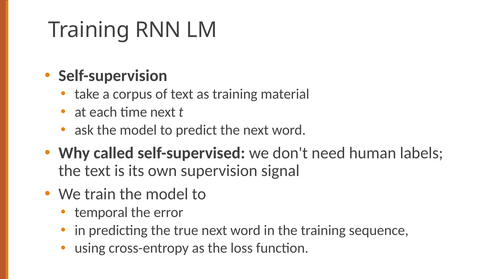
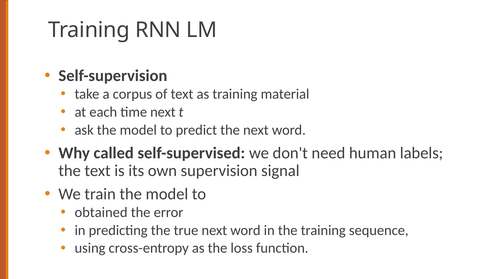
temporal: temporal -> obtained
